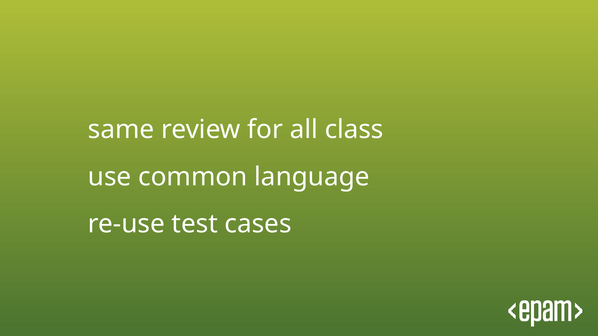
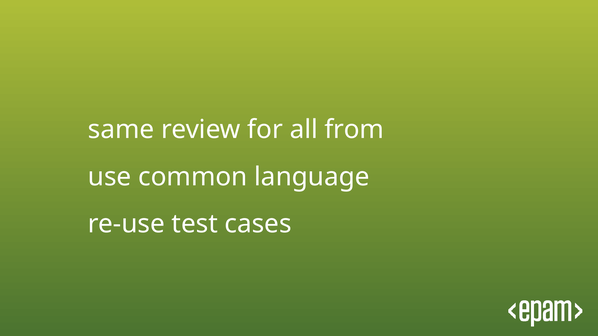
class: class -> from
